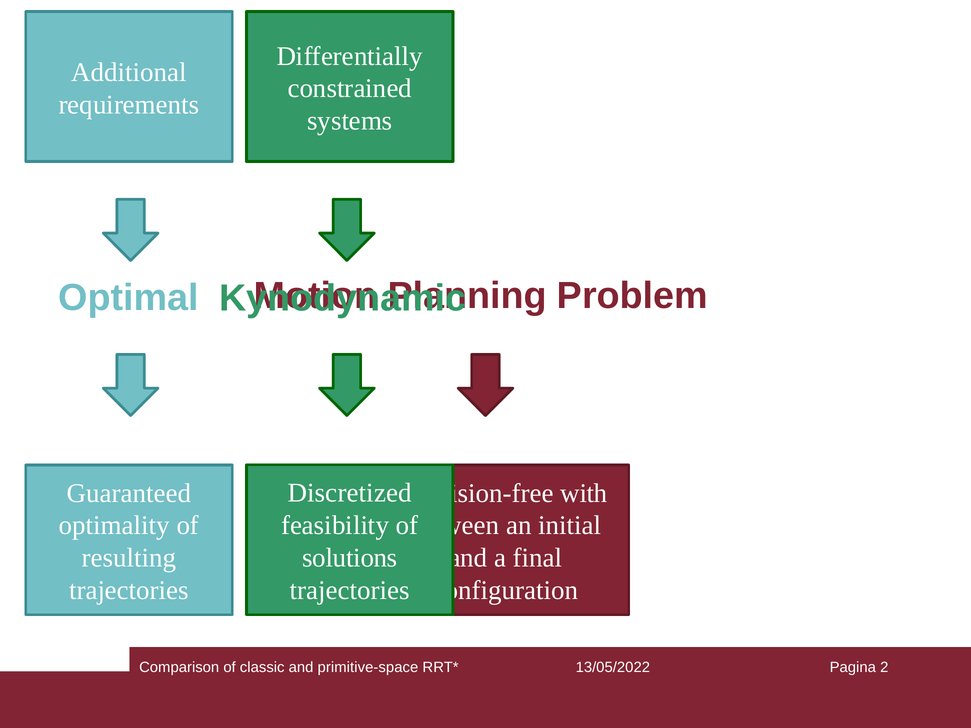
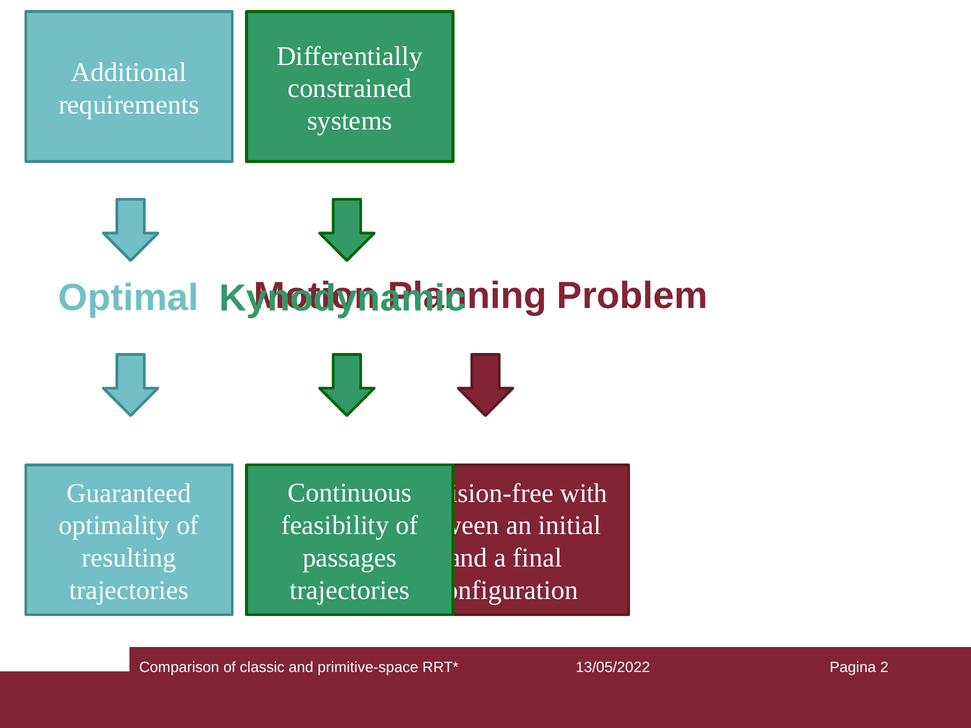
Discretized: Discretized -> Continuous
solutions: solutions -> passages
